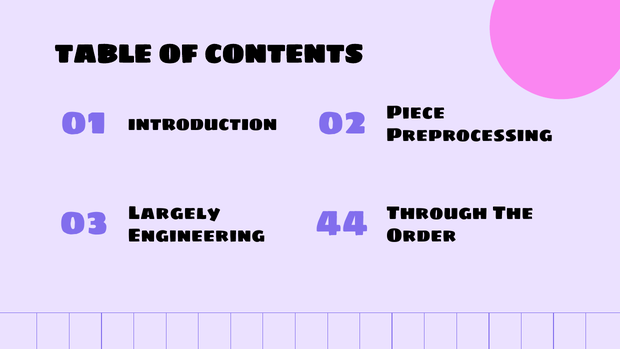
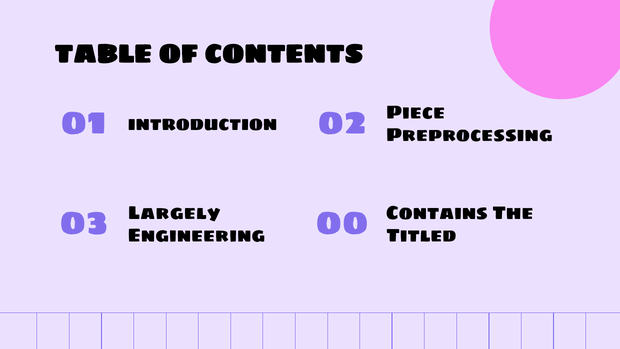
Through: Through -> Contains
44: 44 -> 00
Order: Order -> Titled
